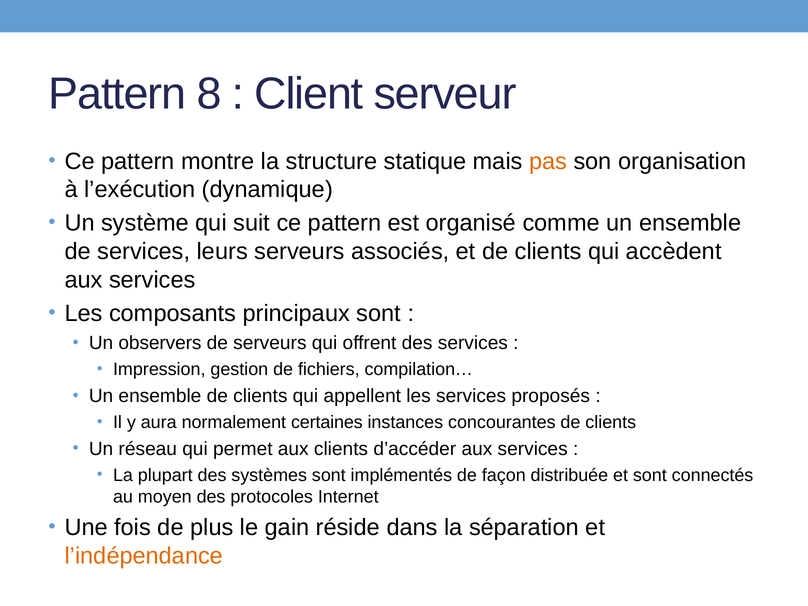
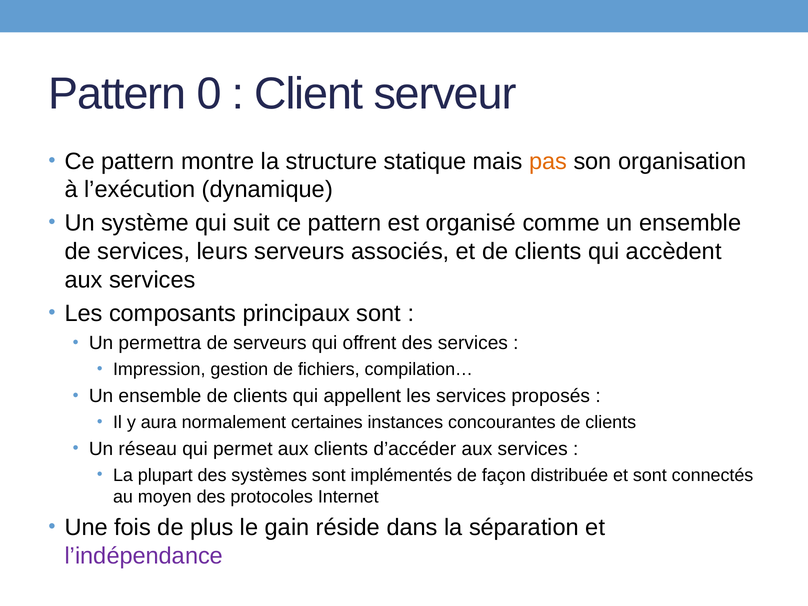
8: 8 -> 0
observers: observers -> permettra
l’indépendance colour: orange -> purple
